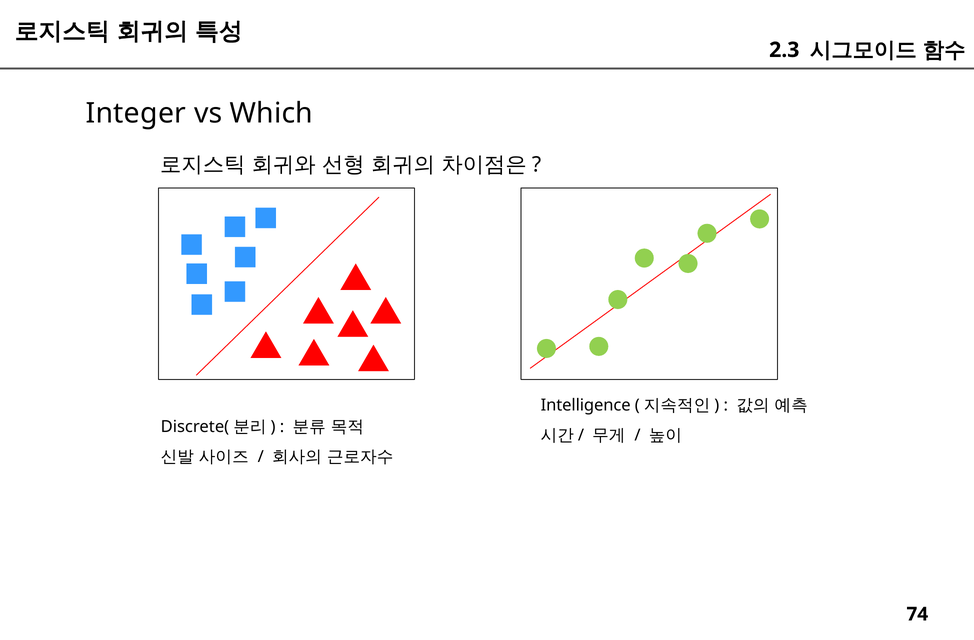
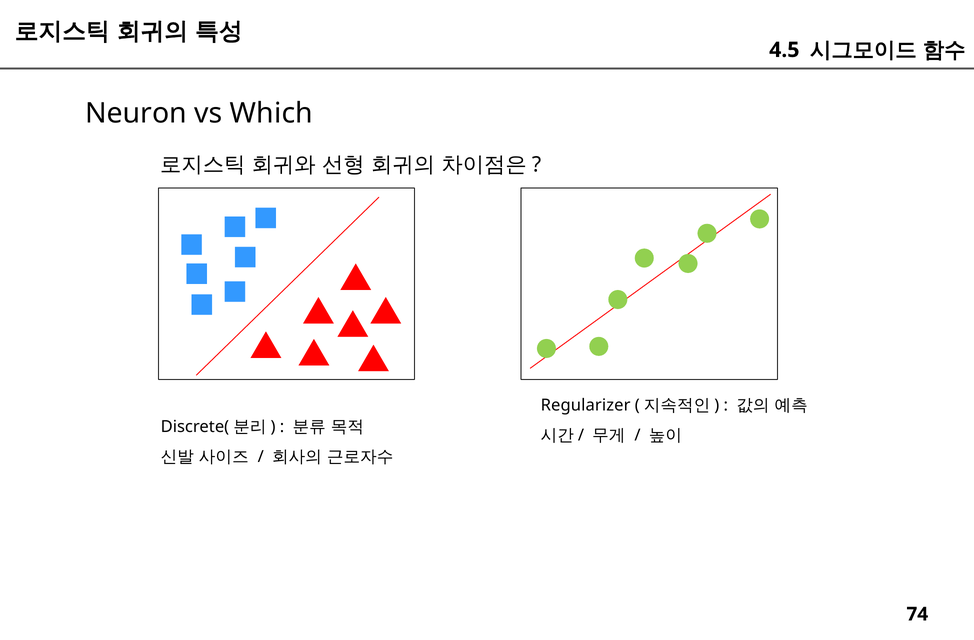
2.3: 2.3 -> 4.5
Integer: Integer -> Neuron
Intelligence: Intelligence -> Regularizer
